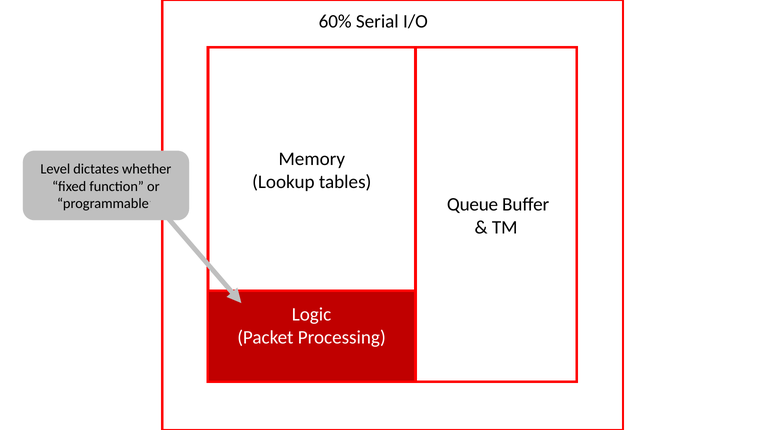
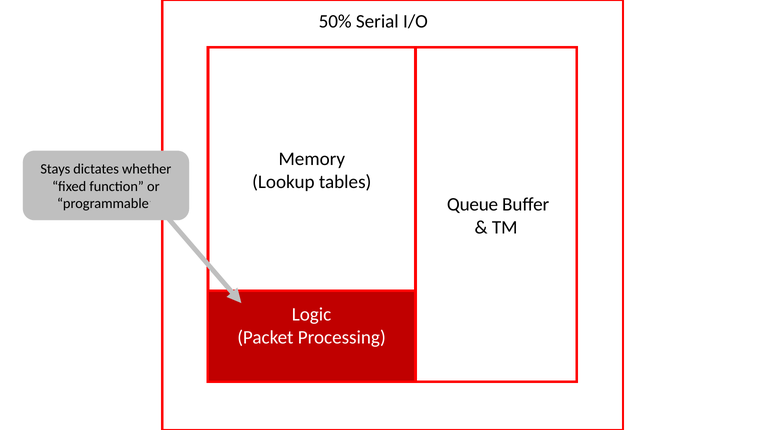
60%: 60% -> 50%
Level: Level -> Stays
